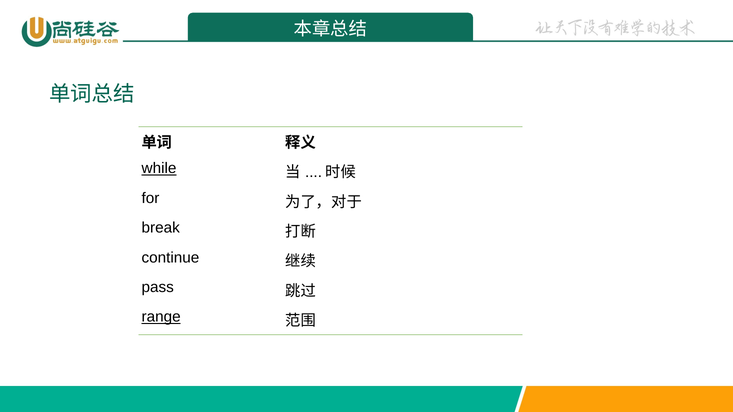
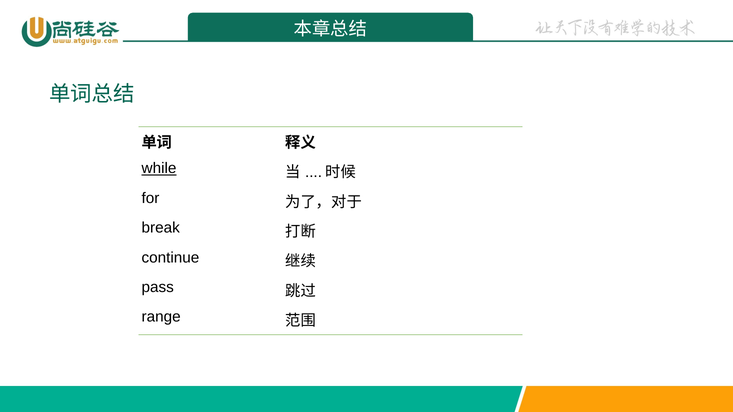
range underline: present -> none
